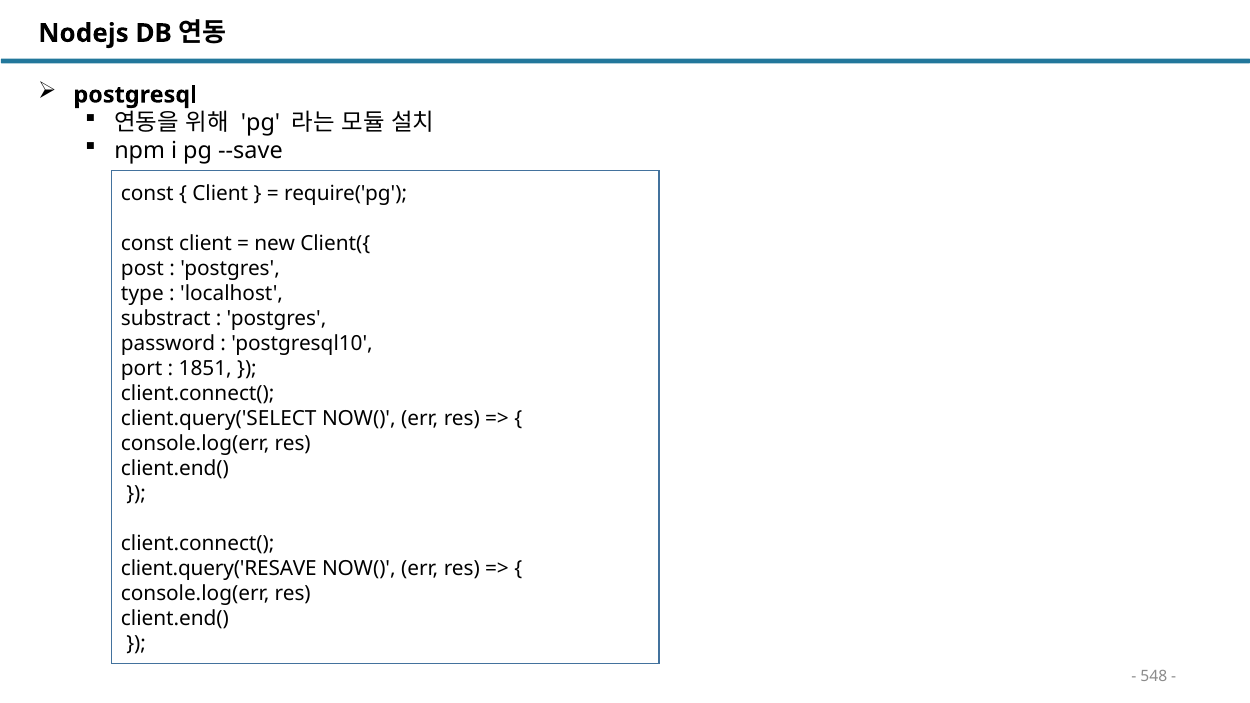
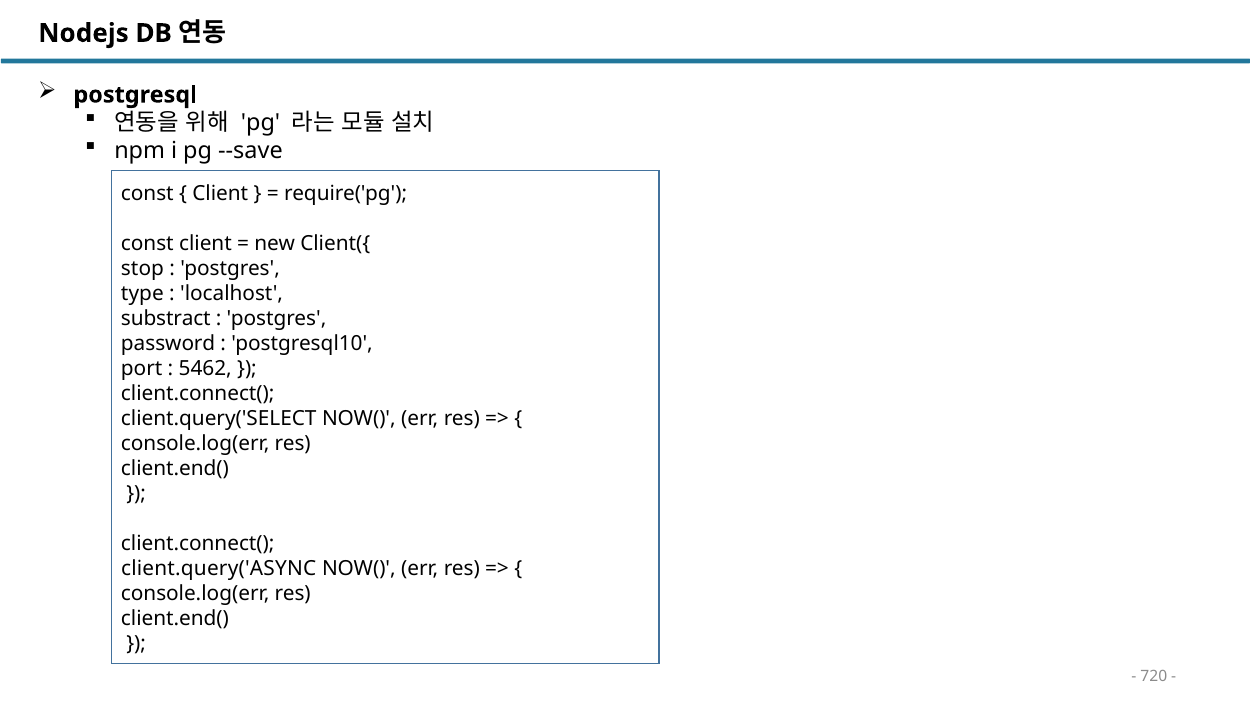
post: post -> stop
1851: 1851 -> 5462
client.query('RESAVE: client.query('RESAVE -> client.query('ASYNC
548: 548 -> 720
